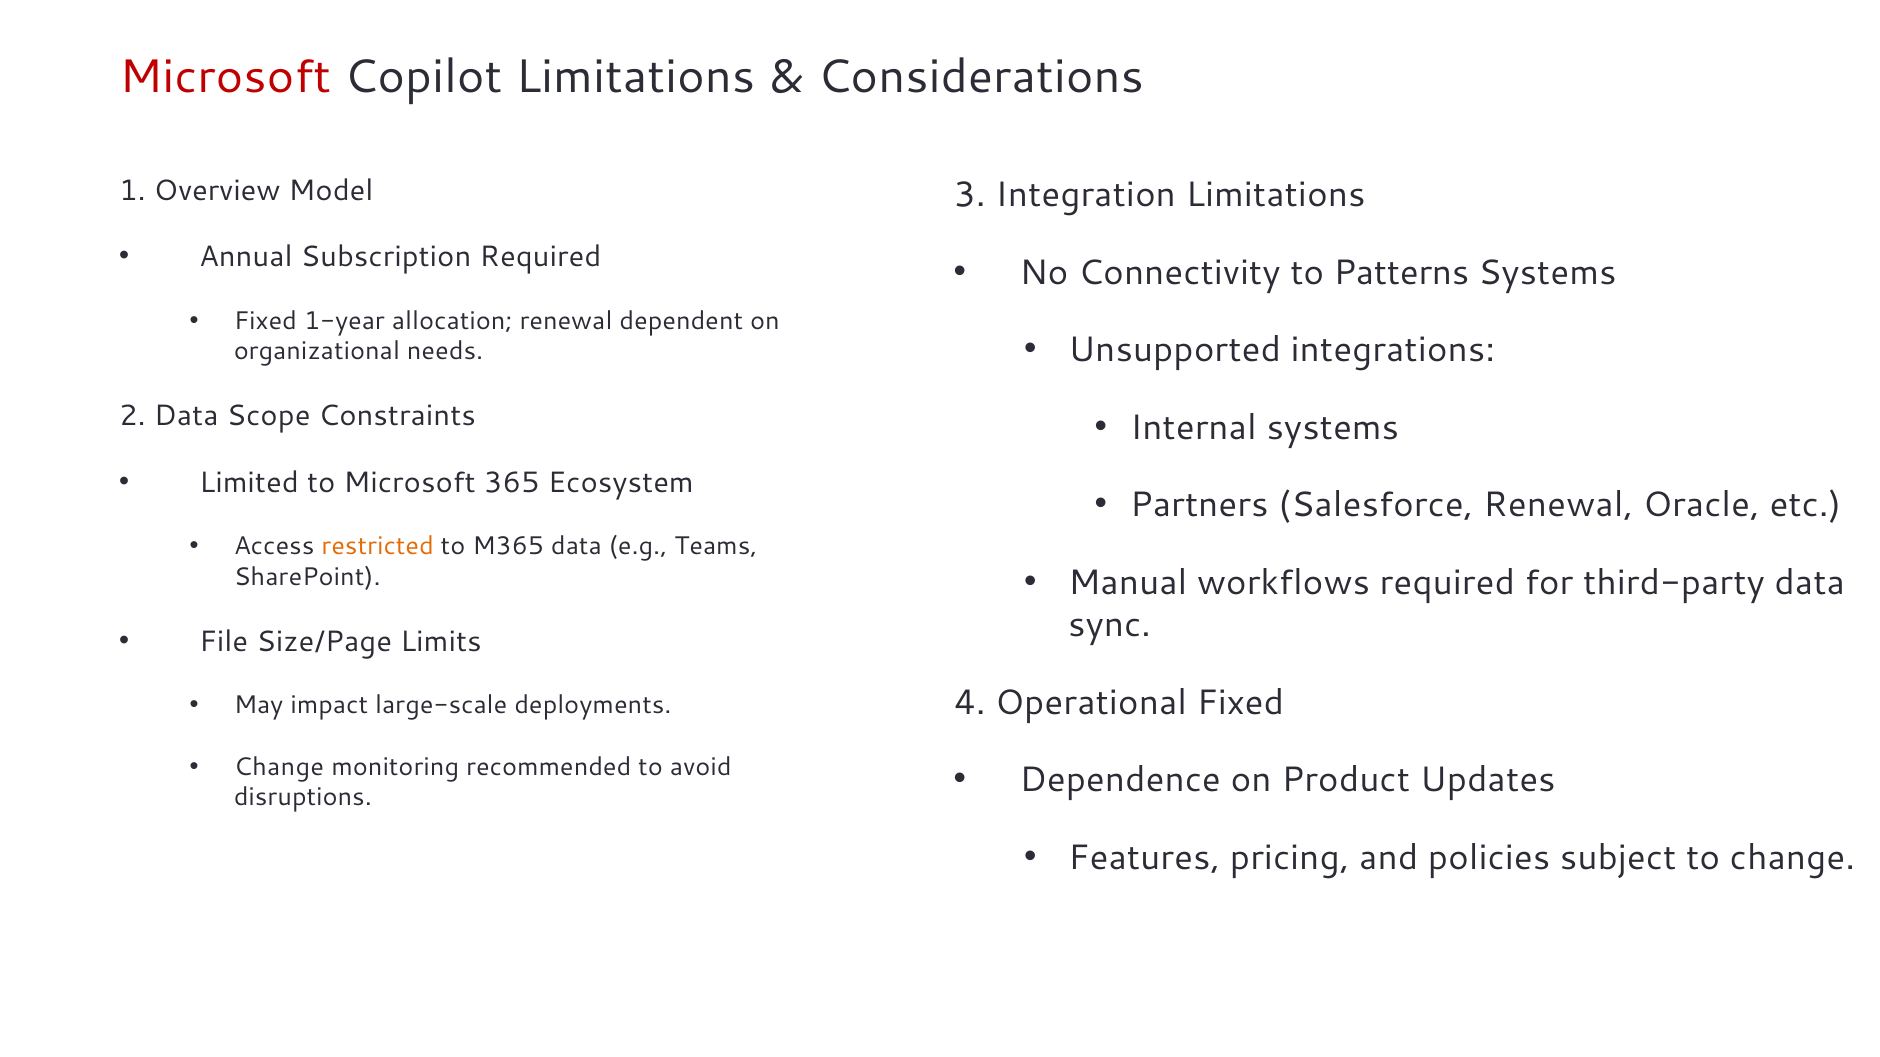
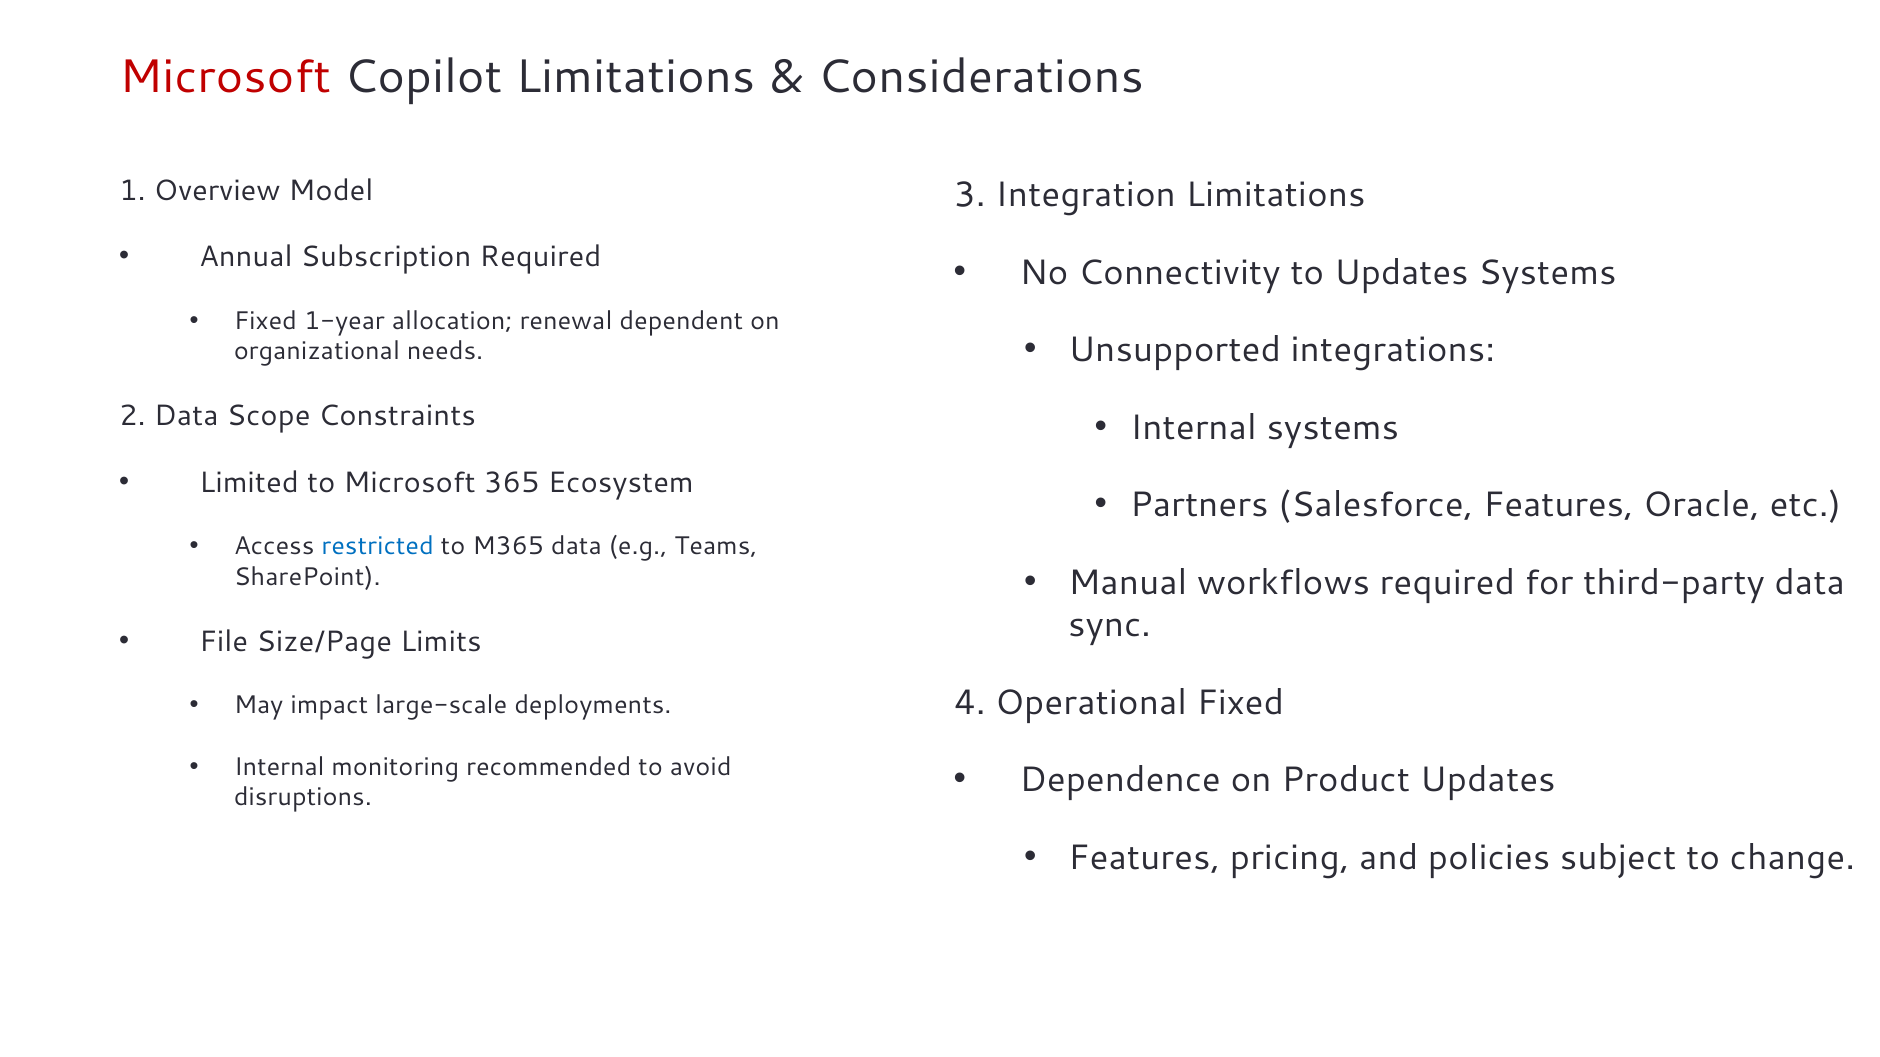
to Patterns: Patterns -> Updates
Salesforce Renewal: Renewal -> Features
restricted colour: orange -> blue
Change at (279, 768): Change -> Internal
